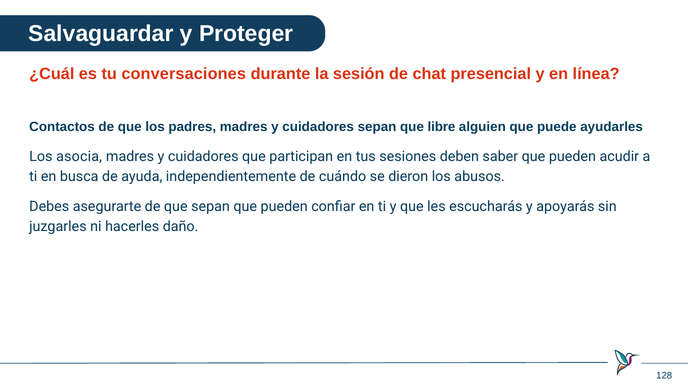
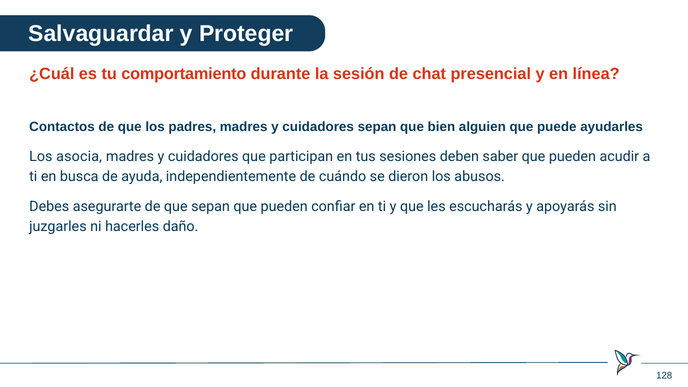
conversaciones: conversaciones -> comportamiento
libre: libre -> bien
